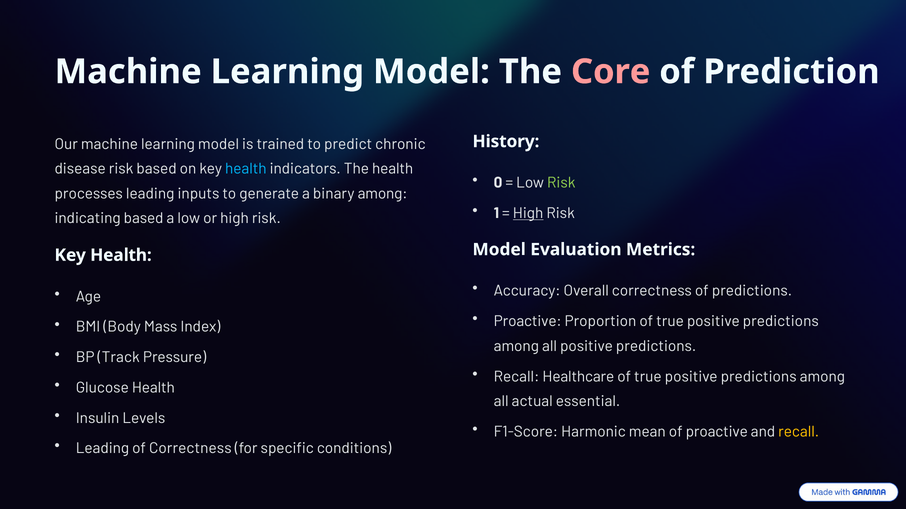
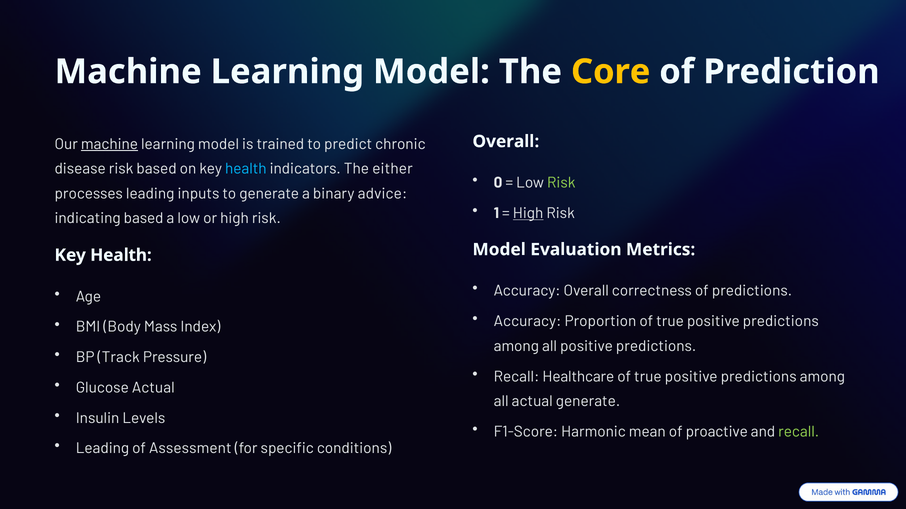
Core colour: pink -> yellow
machine at (109, 144) underline: none -> present
History at (506, 142): History -> Overall
The health: health -> either
binary among: among -> advice
Proactive at (528, 322): Proactive -> Accuracy
Glucose Health: Health -> Actual
actual essential: essential -> generate
recall at (799, 432) colour: yellow -> light green
of Correctness: Correctness -> Assessment
